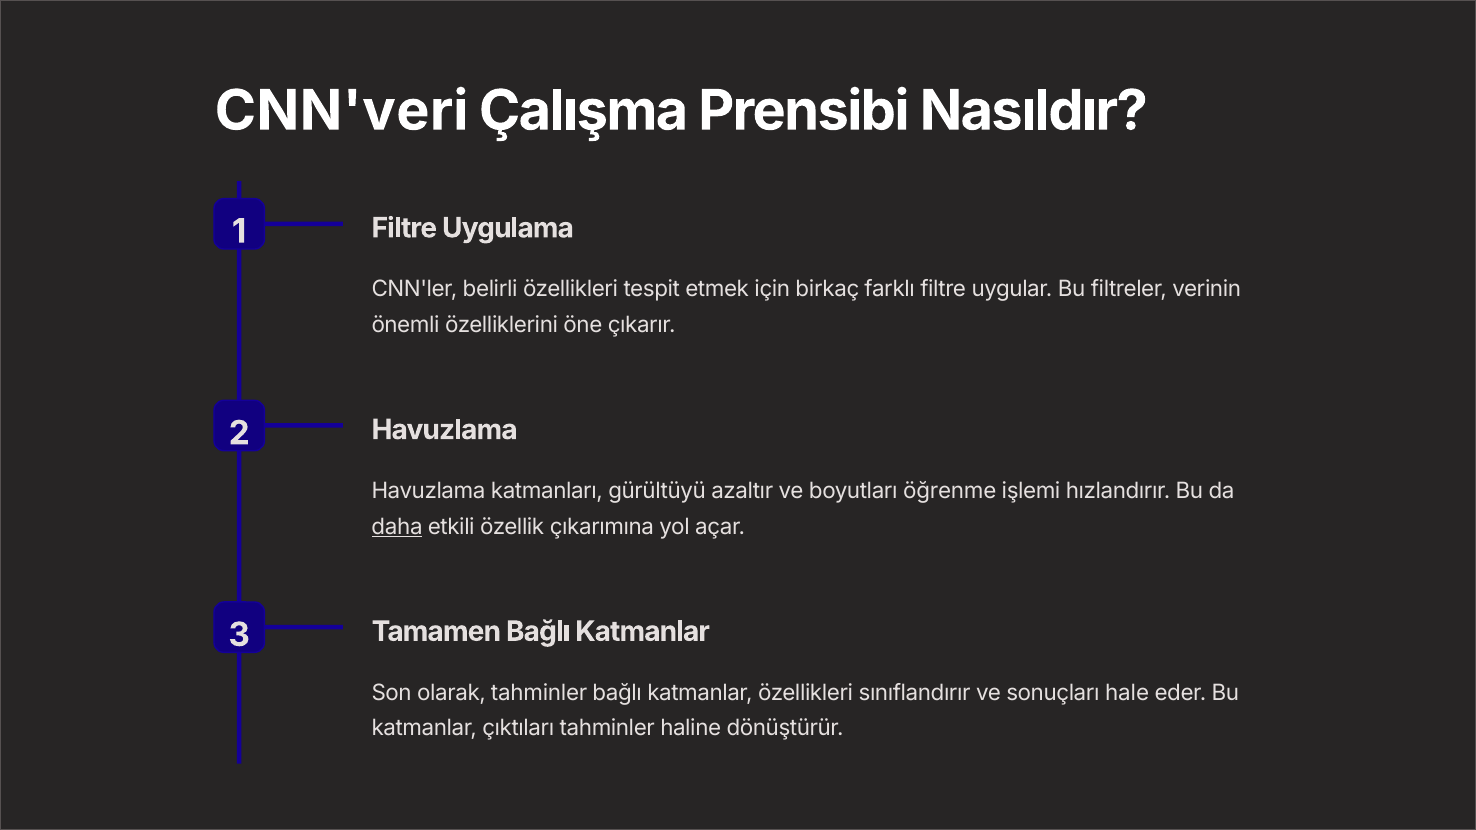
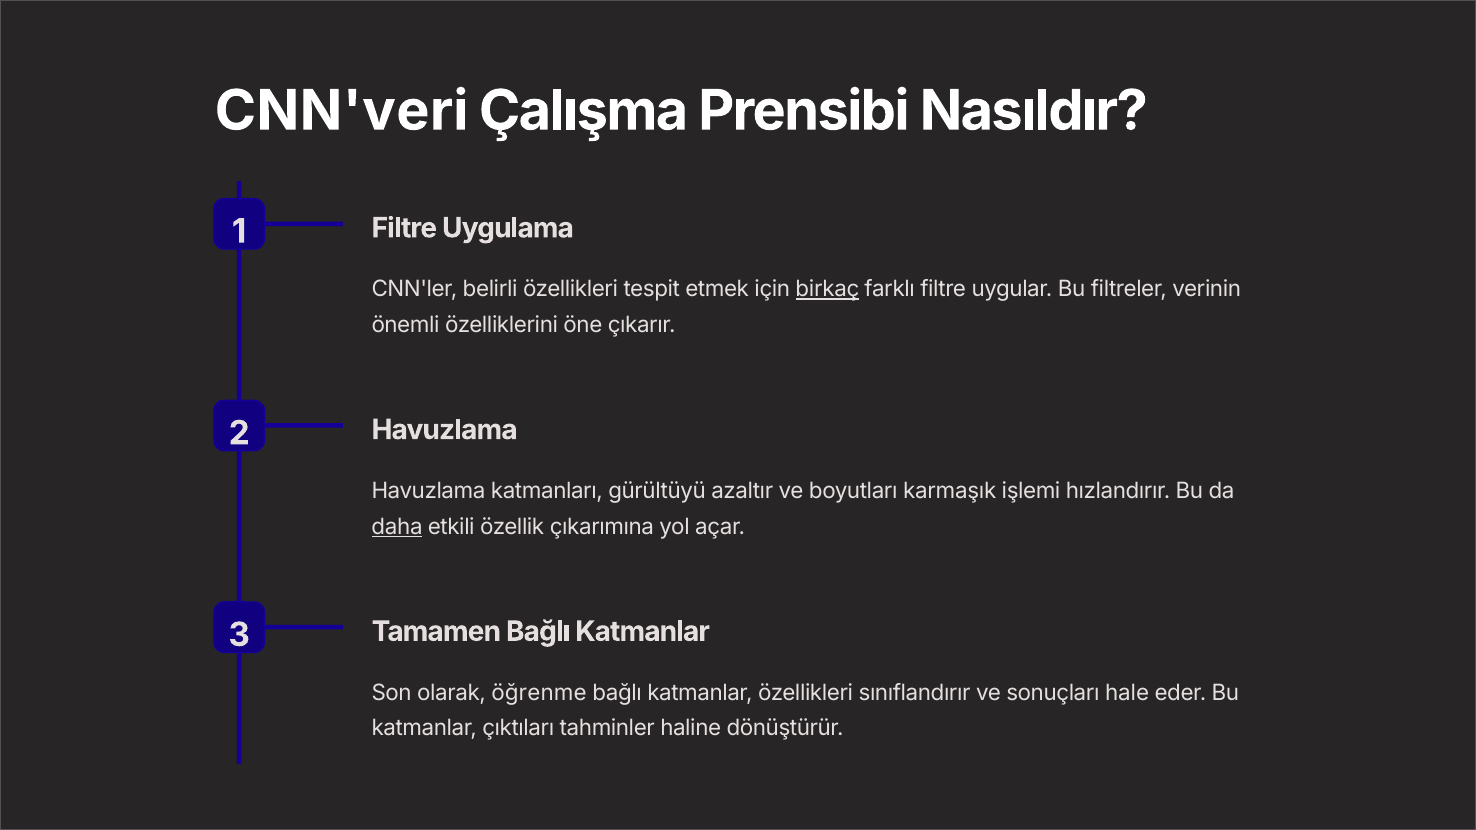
birkaç underline: none -> present
öğrenme: öğrenme -> karmaşık
olarak tahminler: tahminler -> öğrenme
